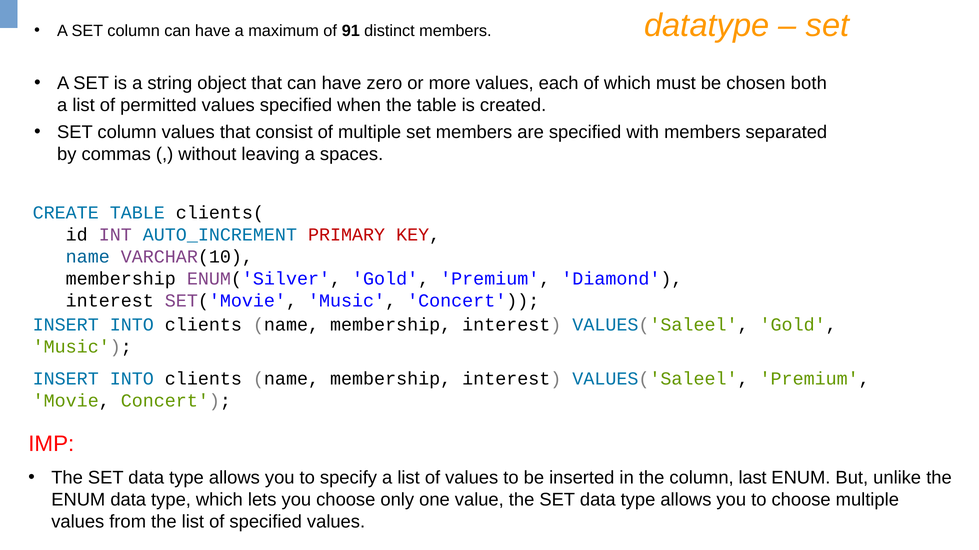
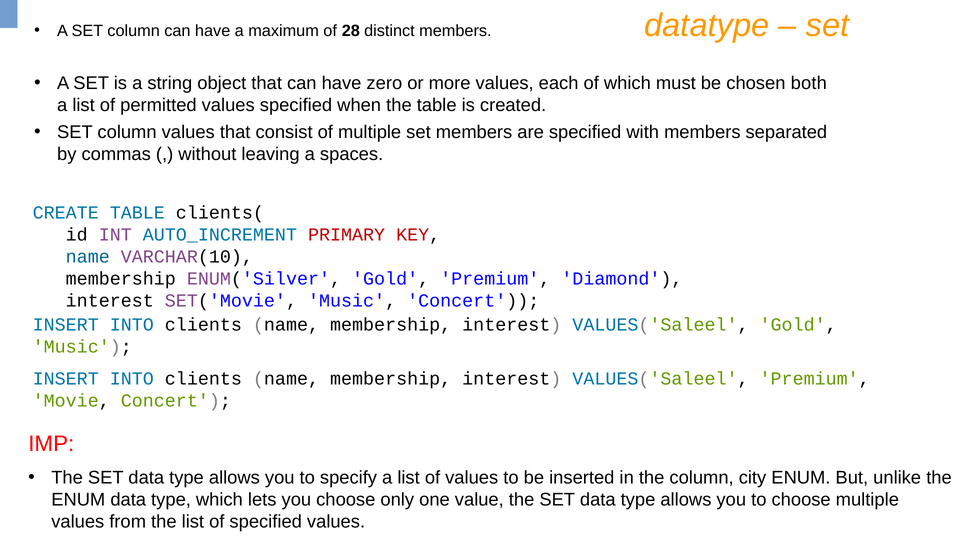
91: 91 -> 28
last: last -> city
